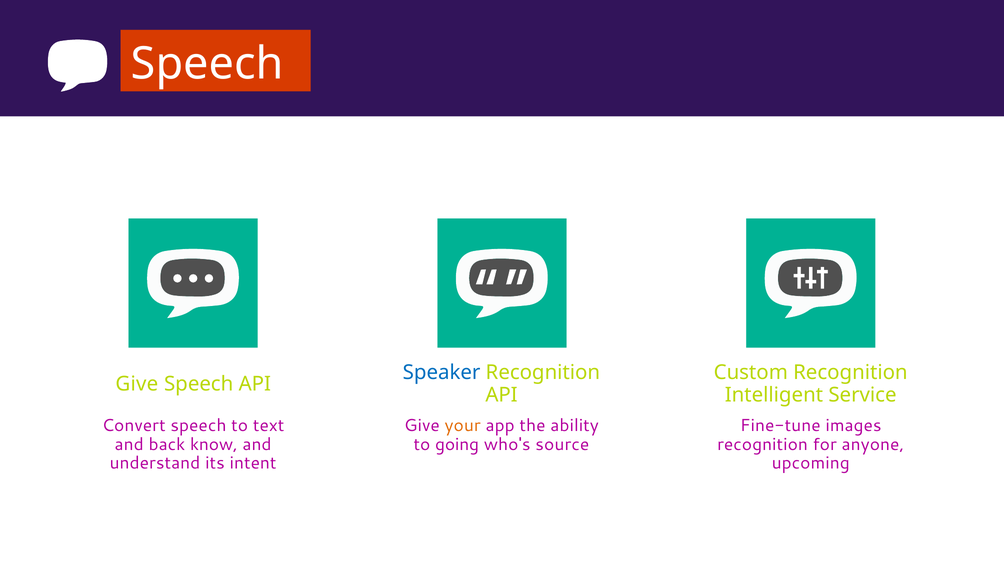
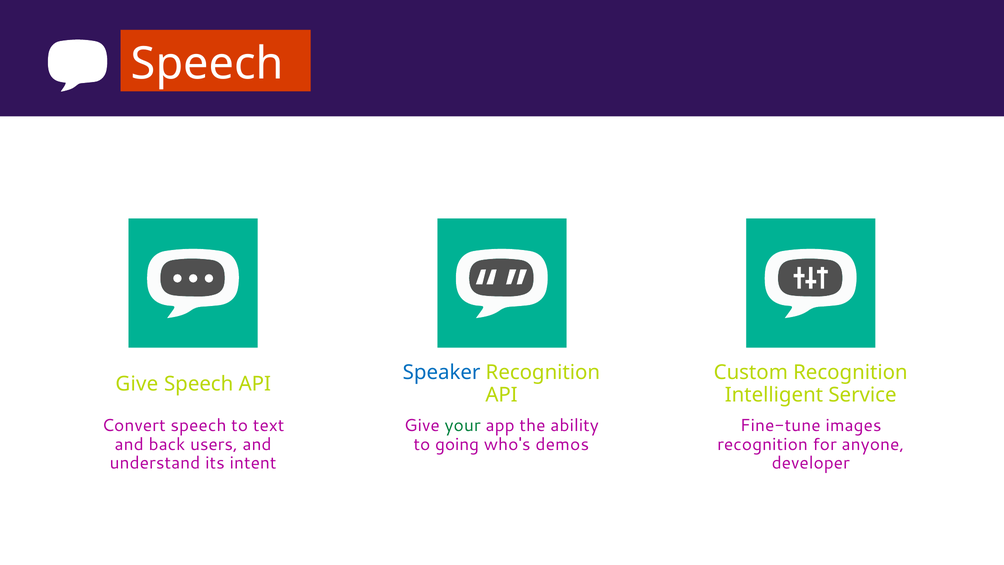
your colour: orange -> green
know: know -> users
source: source -> demos
upcoming: upcoming -> developer
